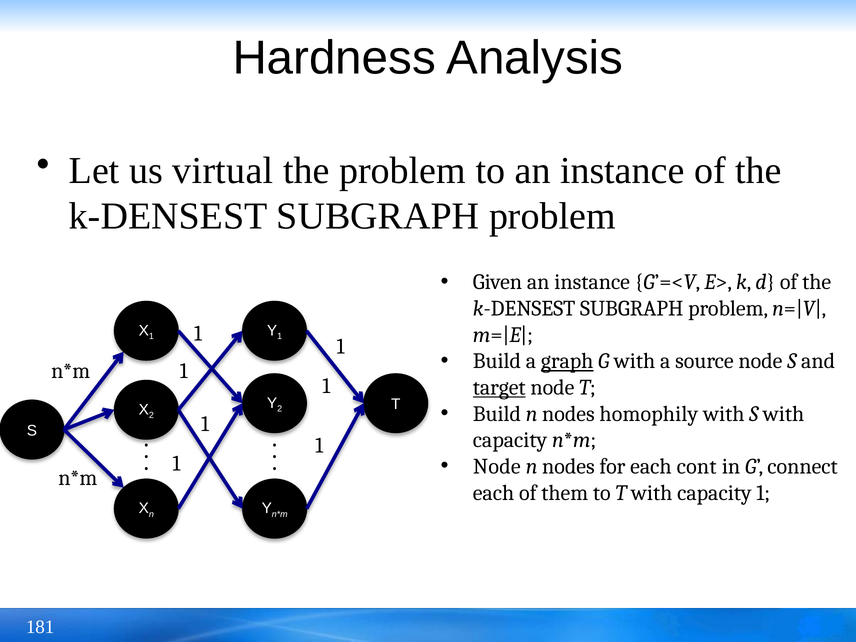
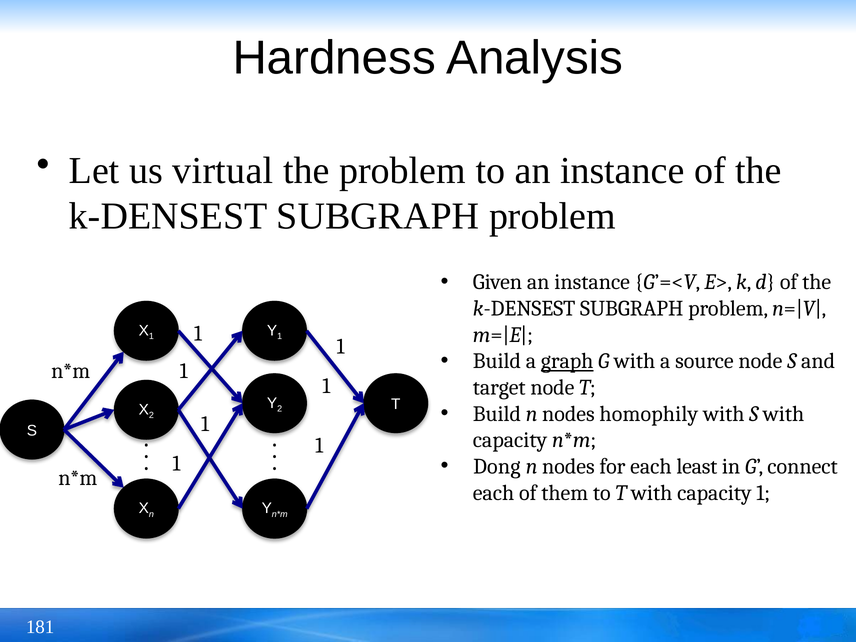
target underline: present -> none
Node at (497, 466): Node -> Dong
cont: cont -> least
